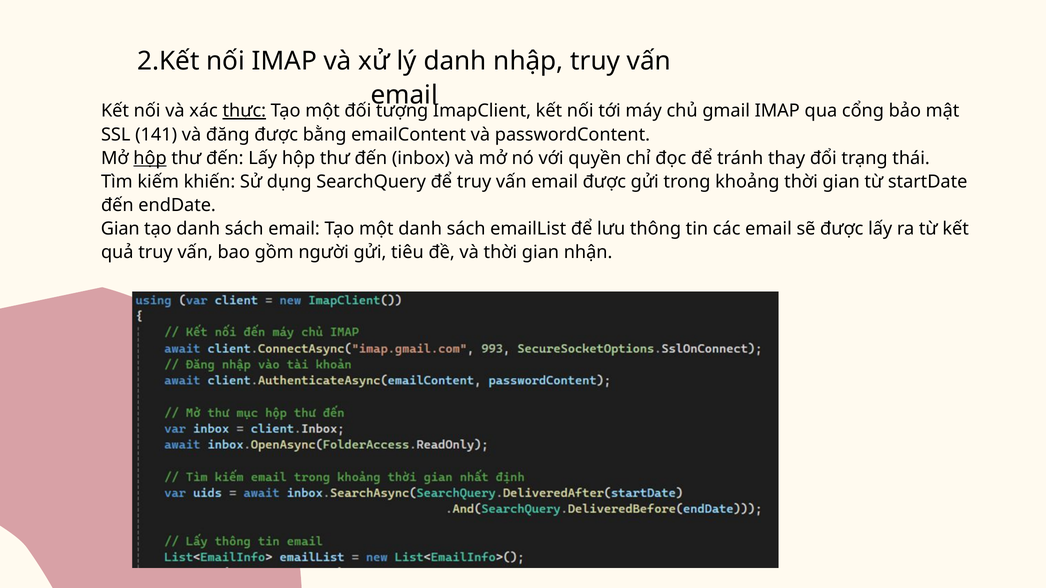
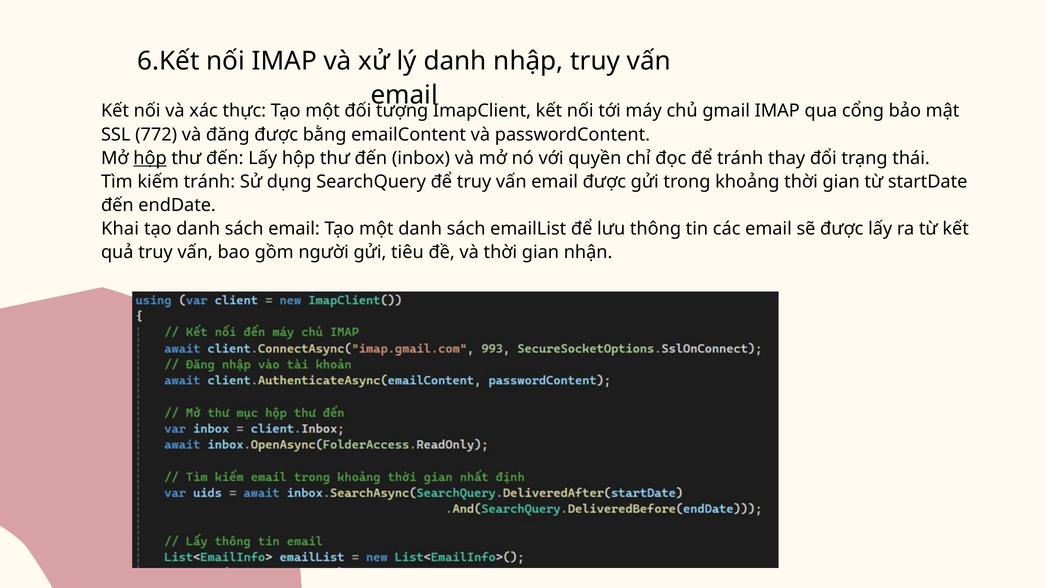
2.Kết: 2.Kết -> 6.Kết
thực underline: present -> none
141: 141 -> 772
kiếm khiến: khiến -> tránh
Gian at (120, 229): Gian -> Khai
